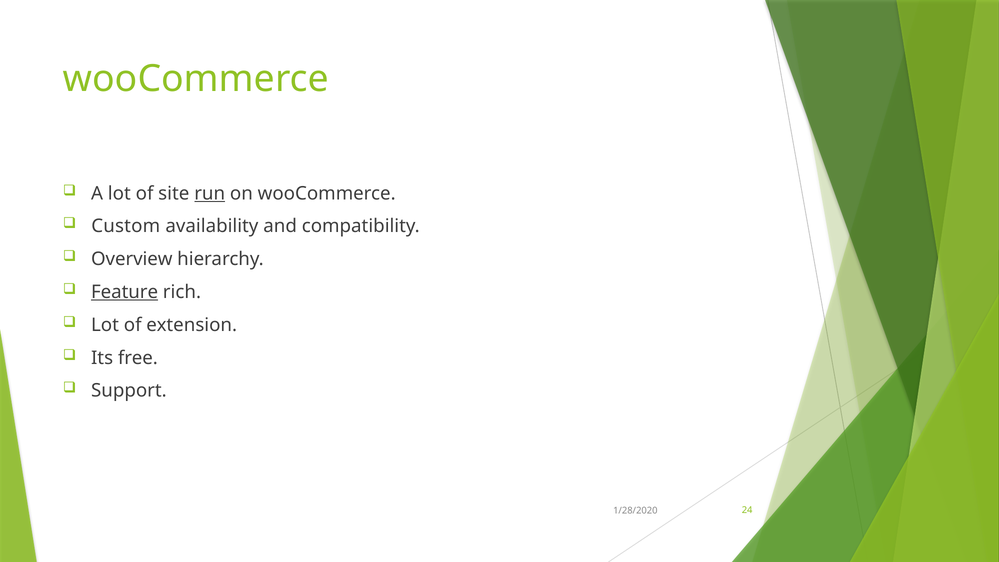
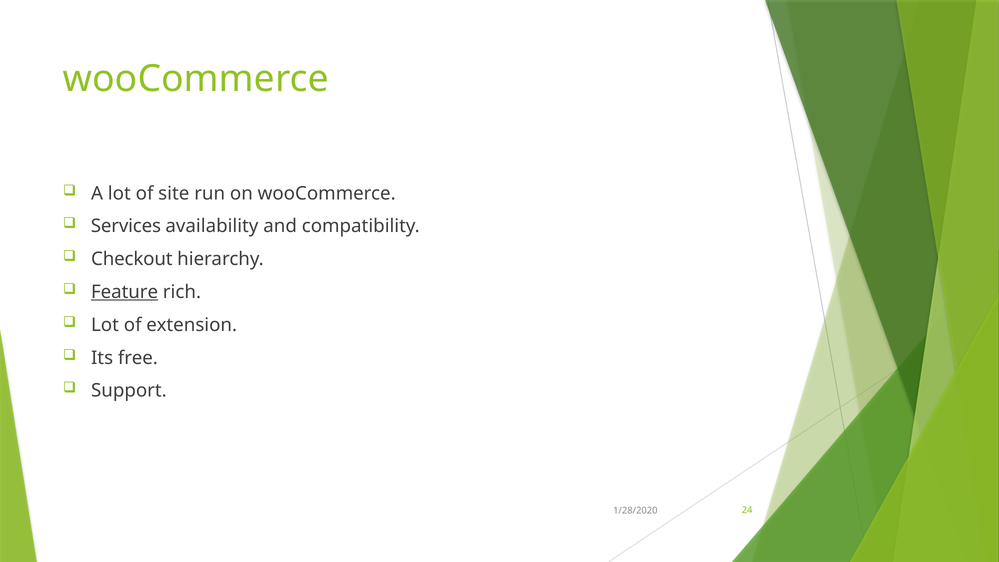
run underline: present -> none
Custom: Custom -> Services
Overview: Overview -> Checkout
